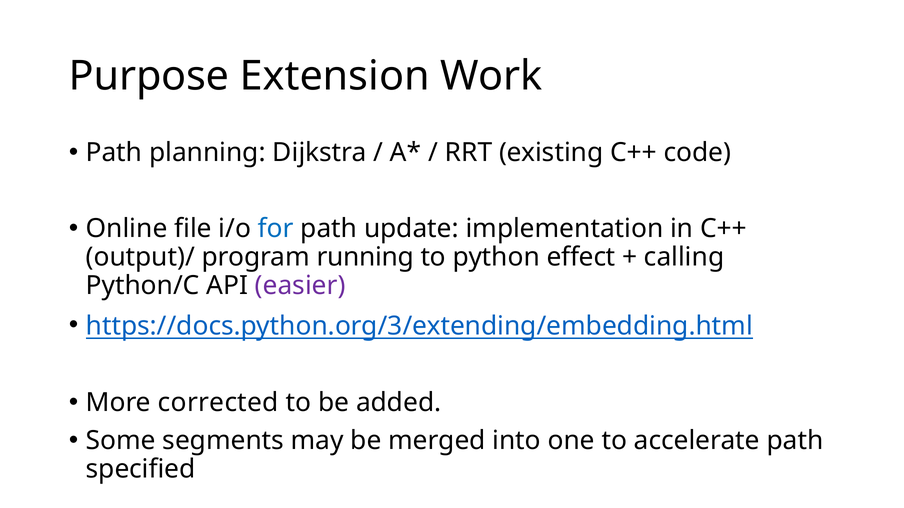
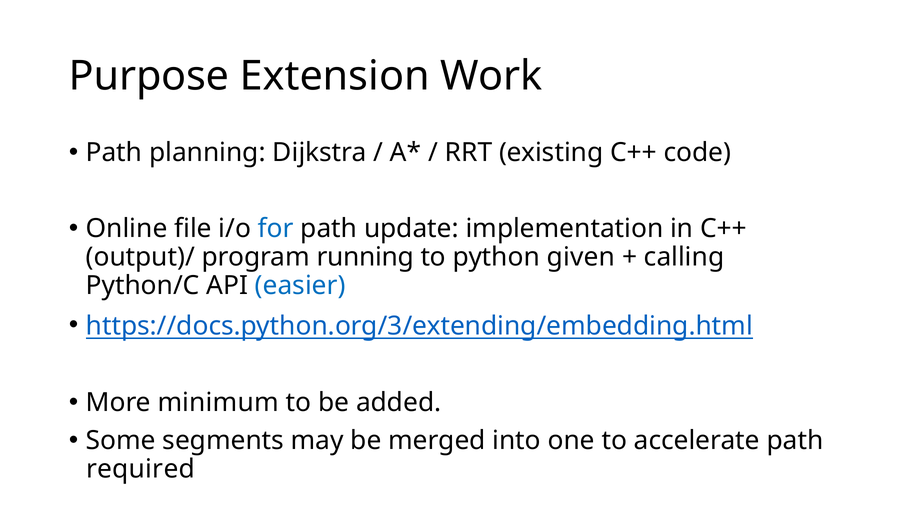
effect: effect -> given
easier colour: purple -> blue
corrected: corrected -> minimum
specified: specified -> required
